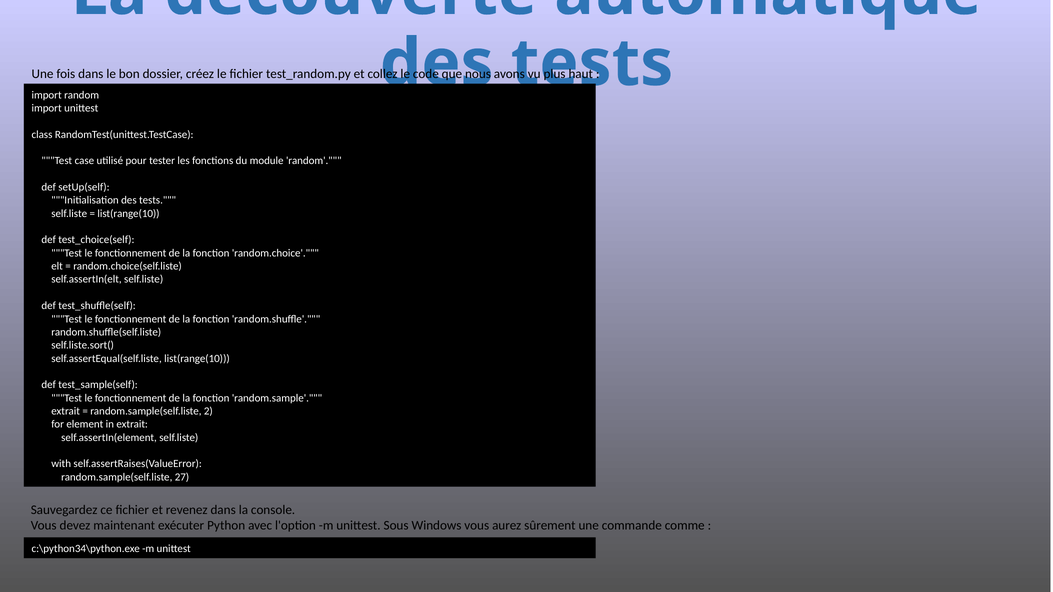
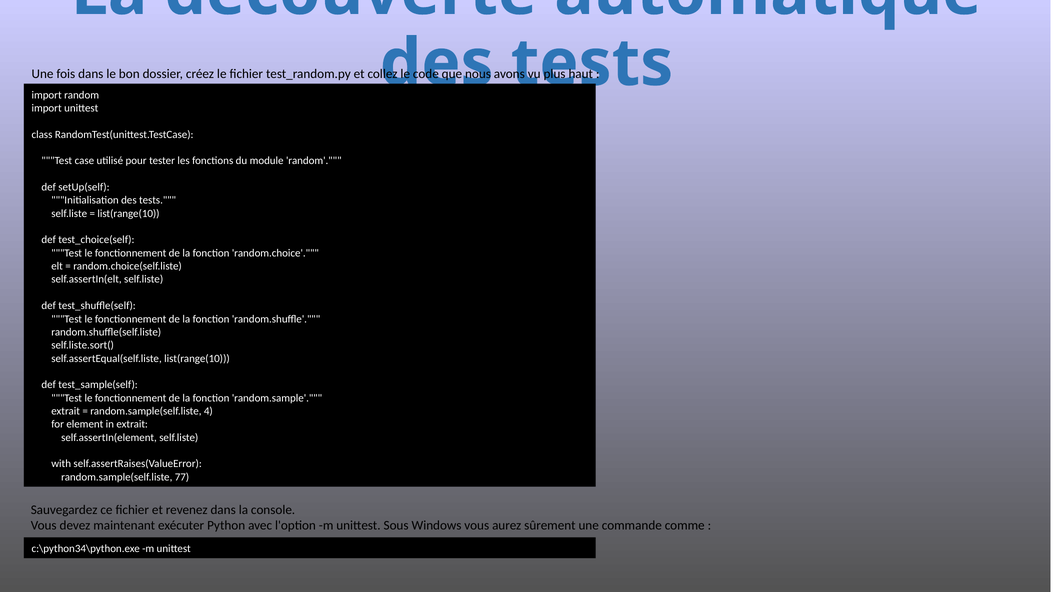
2: 2 -> 4
27: 27 -> 77
